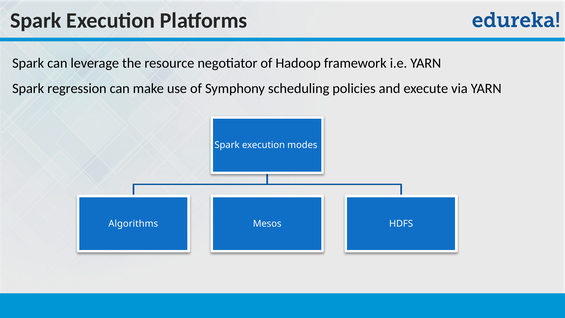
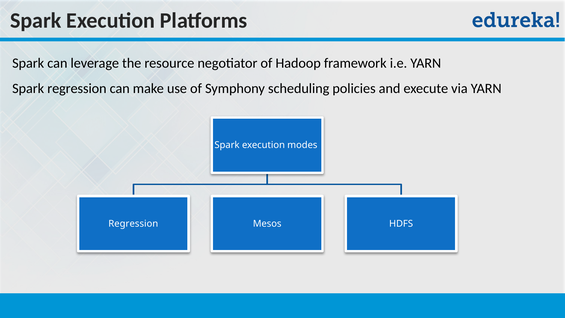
Algorithms at (133, 223): Algorithms -> Regression
